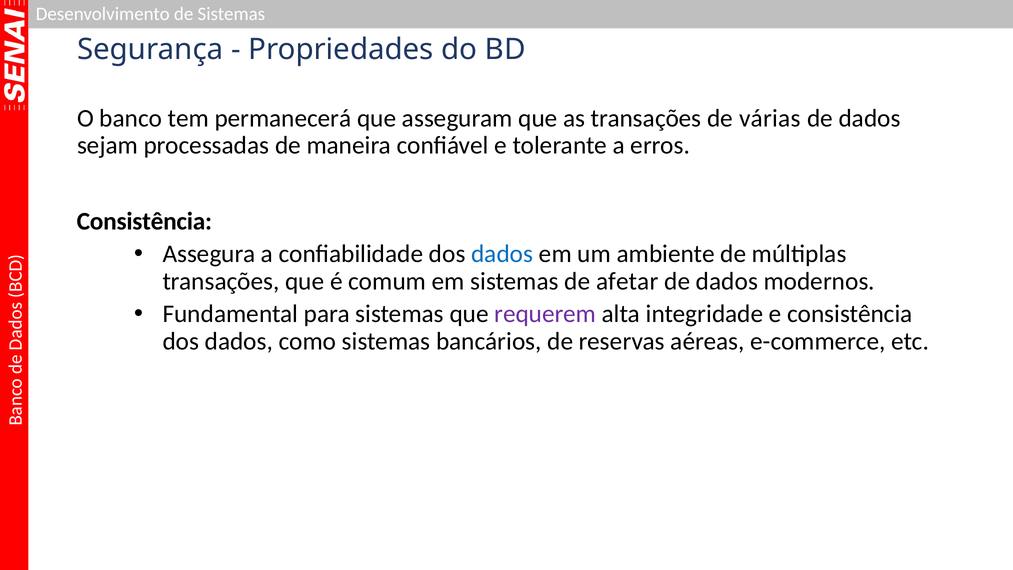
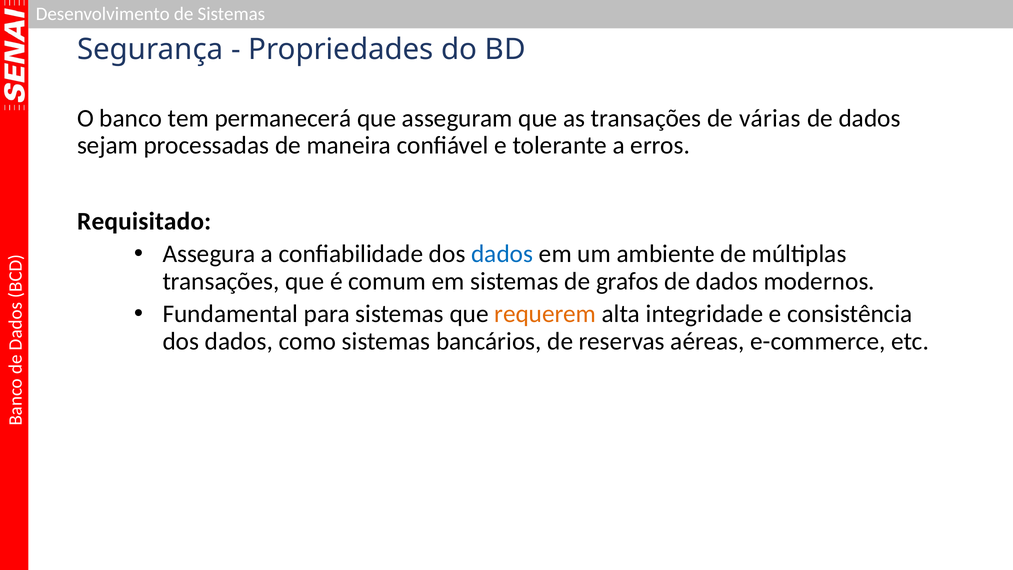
Consistência at (144, 221): Consistência -> Requisitado
afetar: afetar -> grafos
requerem colour: purple -> orange
